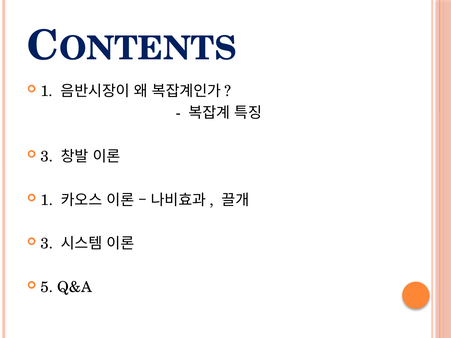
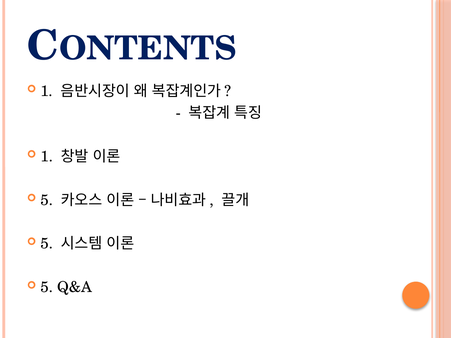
3 at (47, 157): 3 -> 1
1 at (47, 200): 1 -> 5
3 at (47, 244): 3 -> 5
